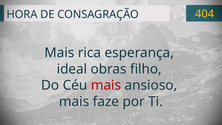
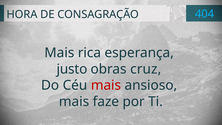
404 colour: yellow -> light blue
ideal: ideal -> justo
filho: filho -> cruz
